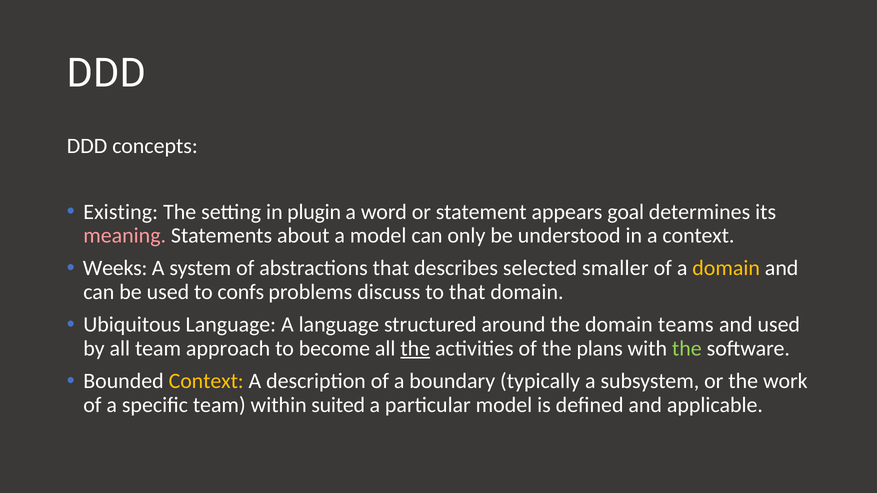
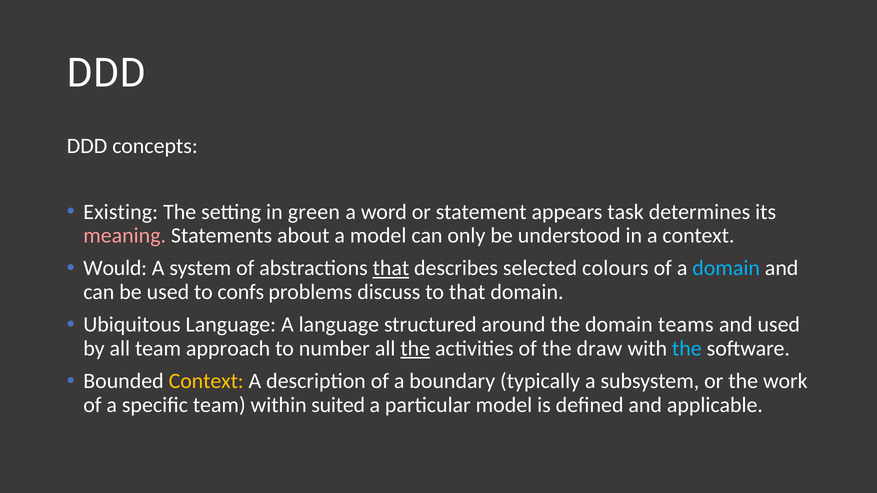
plugin: plugin -> green
goal: goal -> task
Weeks: Weeks -> Would
that at (391, 268) underline: none -> present
smaller: smaller -> colours
domain at (726, 268) colour: yellow -> light blue
become: become -> number
plans: plans -> draw
the at (687, 349) colour: light green -> light blue
